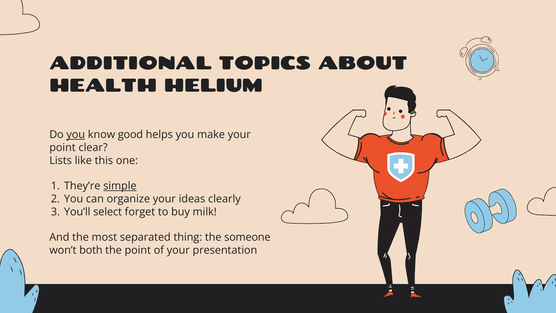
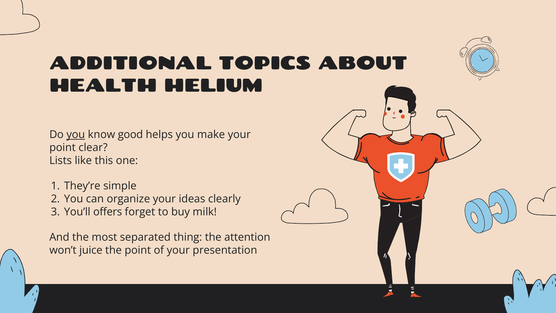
simple underline: present -> none
select: select -> offers
someone: someone -> attention
both: both -> juice
